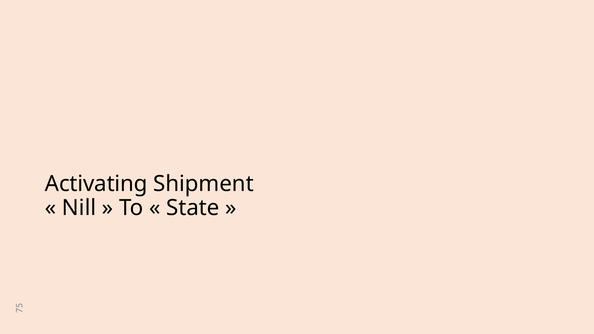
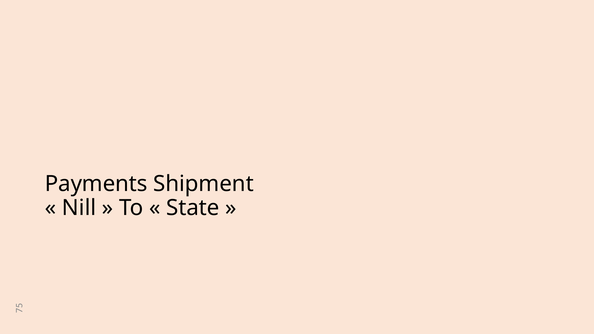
Activating: Activating -> Payments
